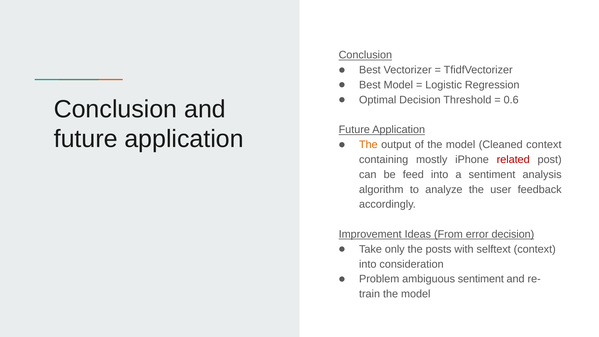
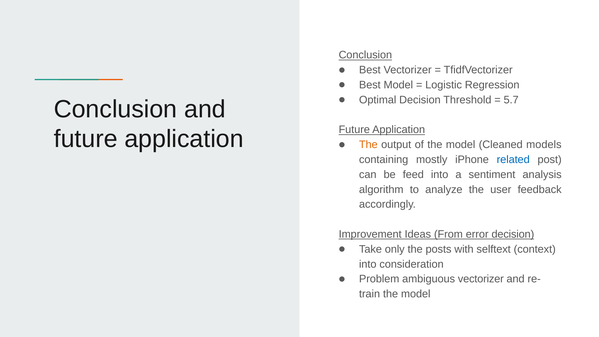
0.6: 0.6 -> 5.7
Cleaned context: context -> models
related colour: red -> blue
ambiguous sentiment: sentiment -> vectorizer
